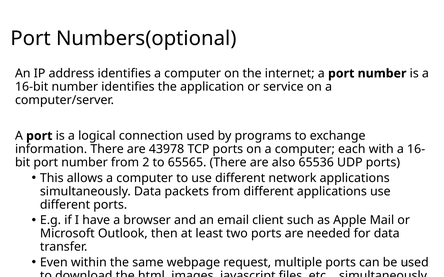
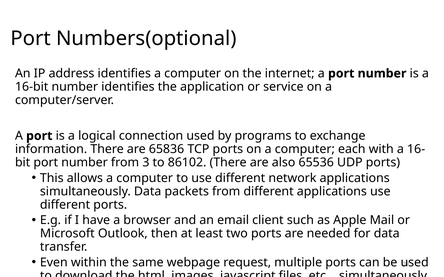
43978: 43978 -> 65836
2: 2 -> 3
65565: 65565 -> 86102
